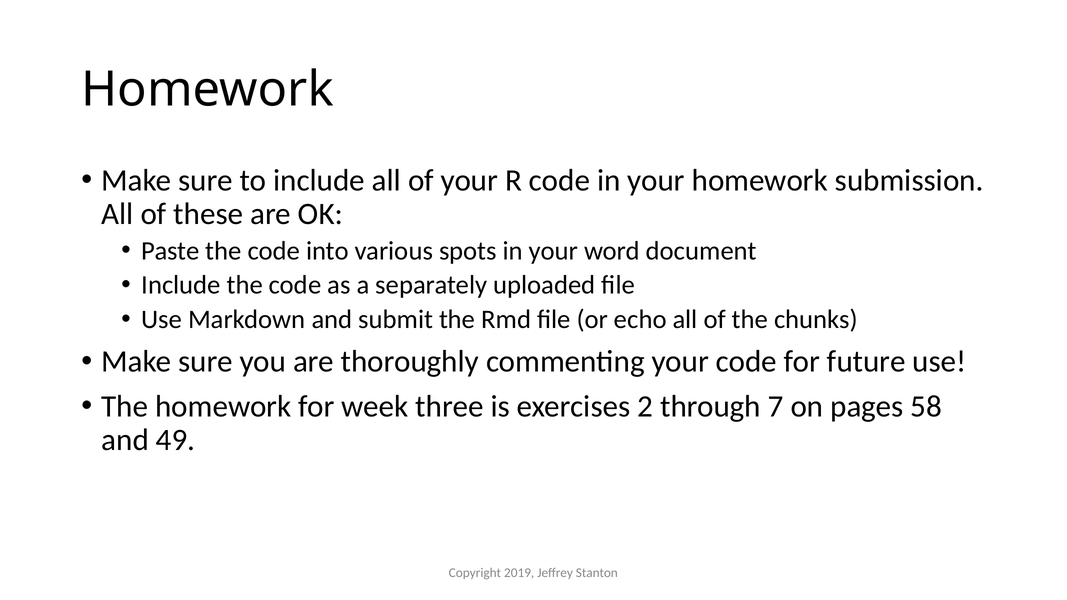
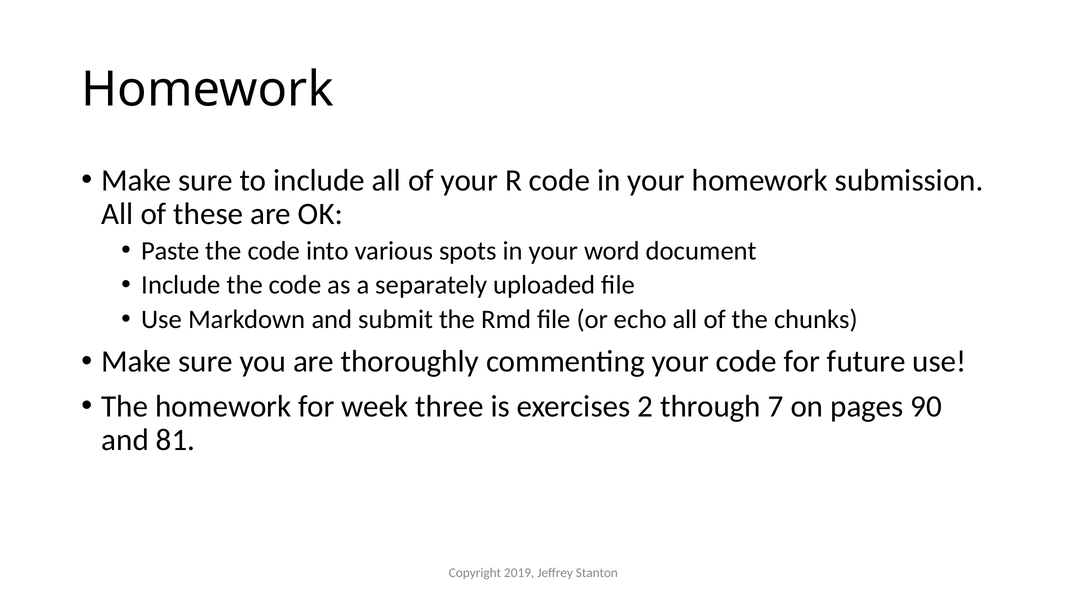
58: 58 -> 90
49: 49 -> 81
